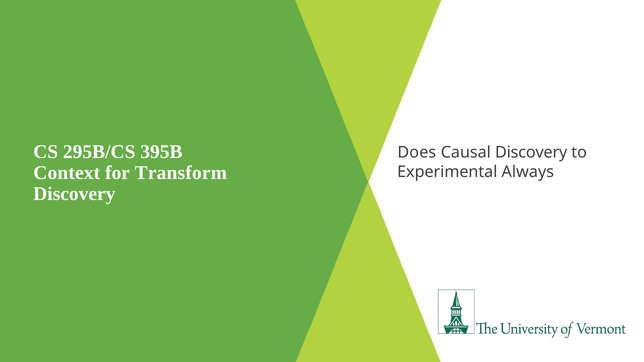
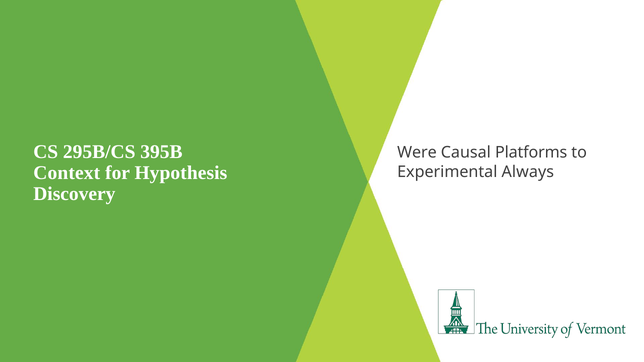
Does: Does -> Were
Causal Discovery: Discovery -> Platforms
Transform: Transform -> Hypothesis
